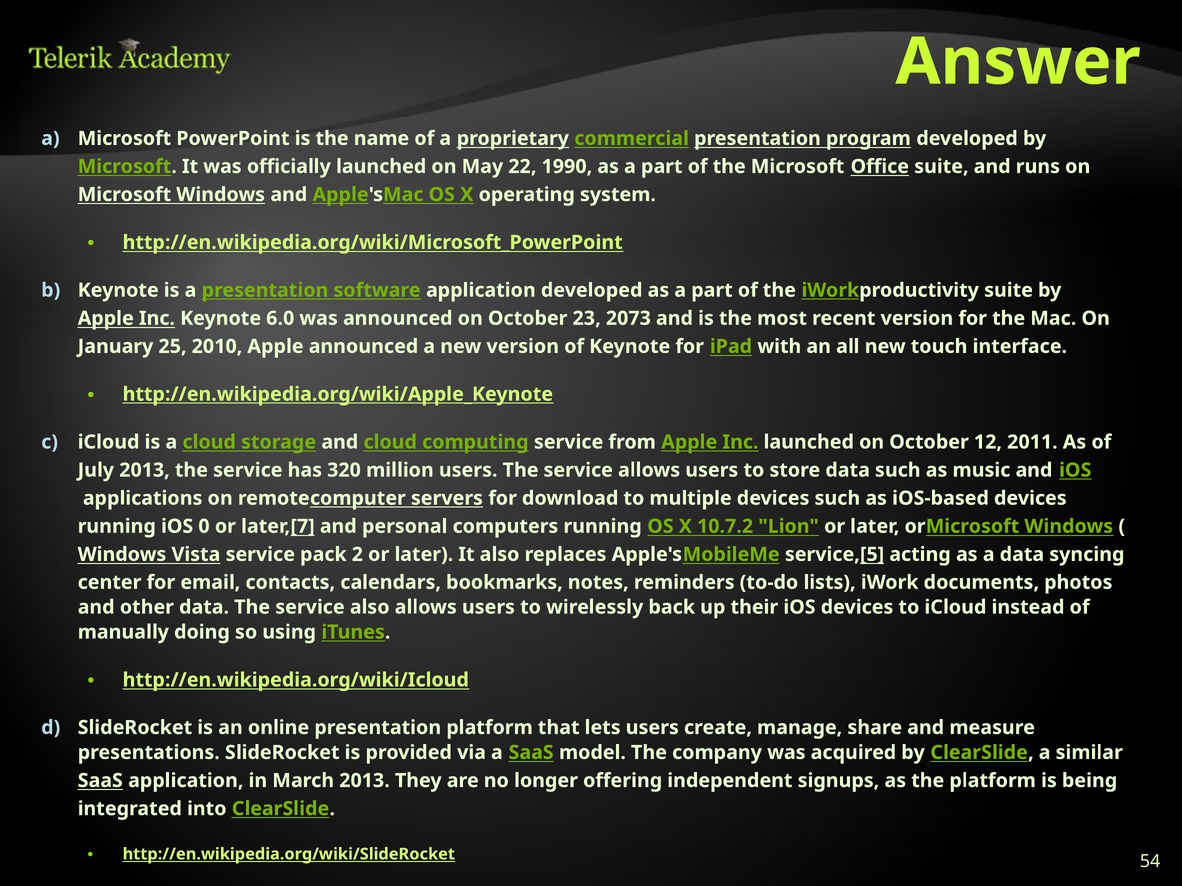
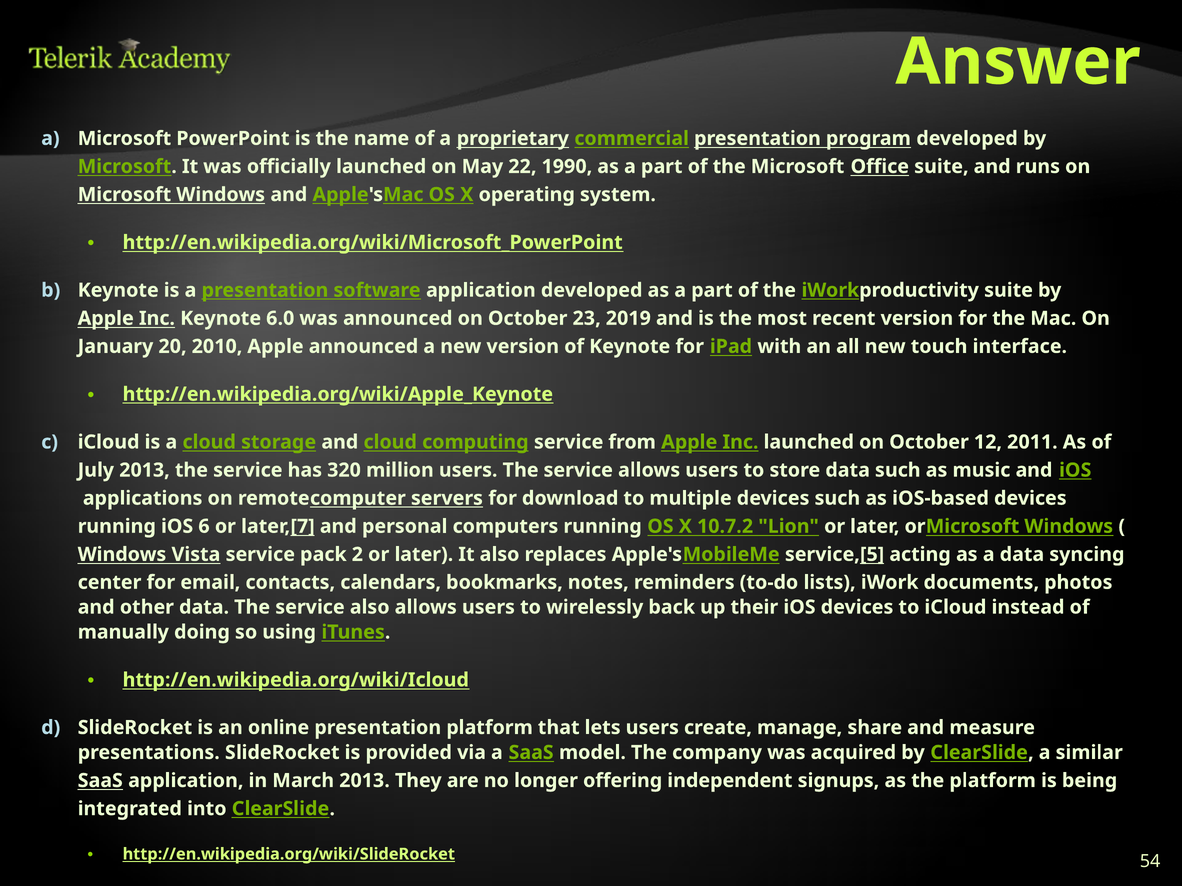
2073: 2073 -> 2019
25: 25 -> 20
0: 0 -> 6
